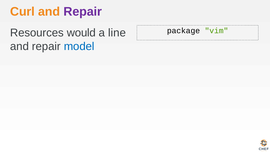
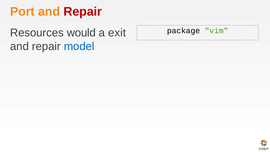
Curl: Curl -> Port
Repair at (83, 12) colour: purple -> red
line: line -> exit
